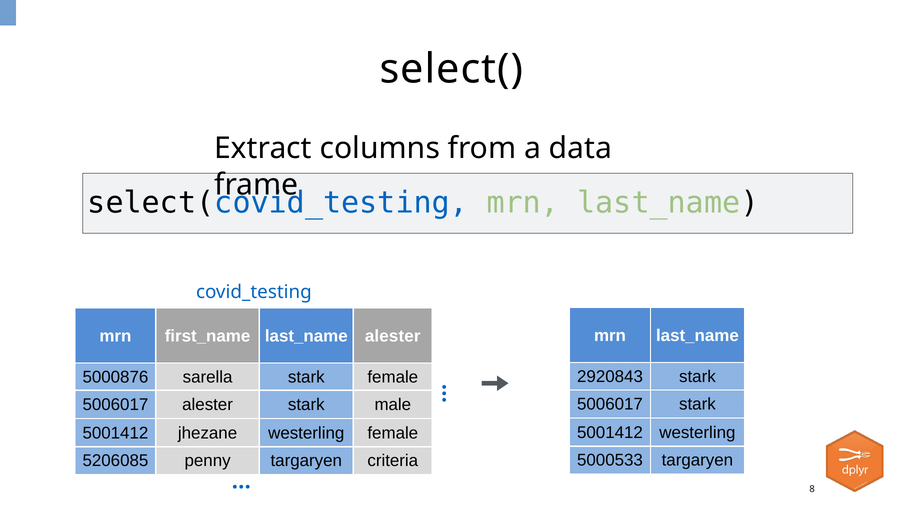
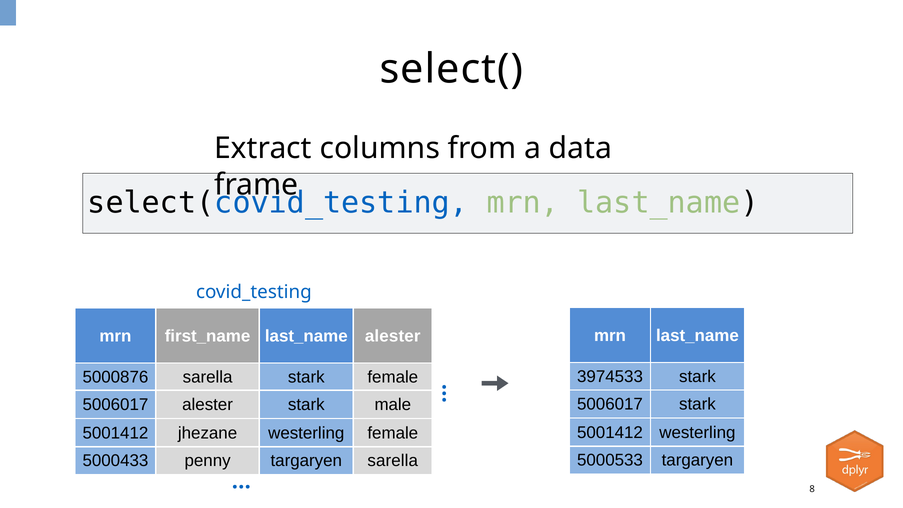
2920843: 2920843 -> 3974533
5206085: 5206085 -> 5000433
targaryen criteria: criteria -> sarella
